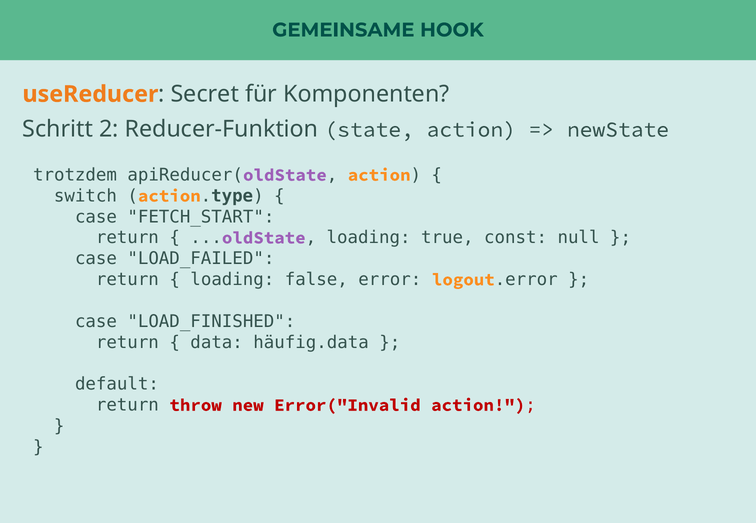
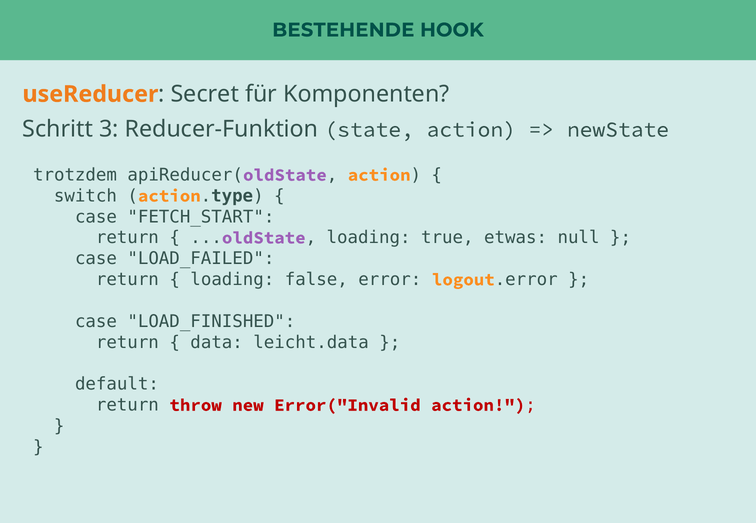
GEMEINSAME: GEMEINSAME -> BESTEHENDE
2: 2 -> 3
const: const -> etwas
häufig.data: häufig.data -> leicht.data
